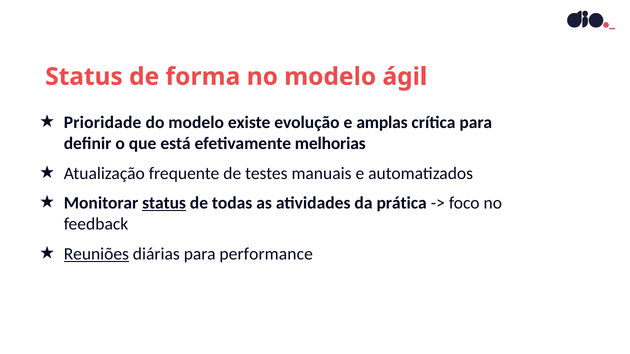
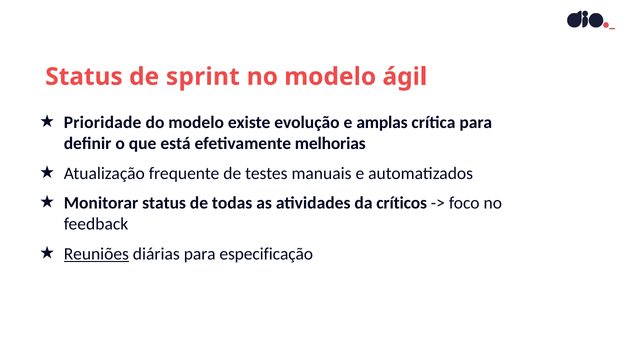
forma: forma -> sprint
status at (164, 203) underline: present -> none
prática: prática -> críticos
performance: performance -> especificação
